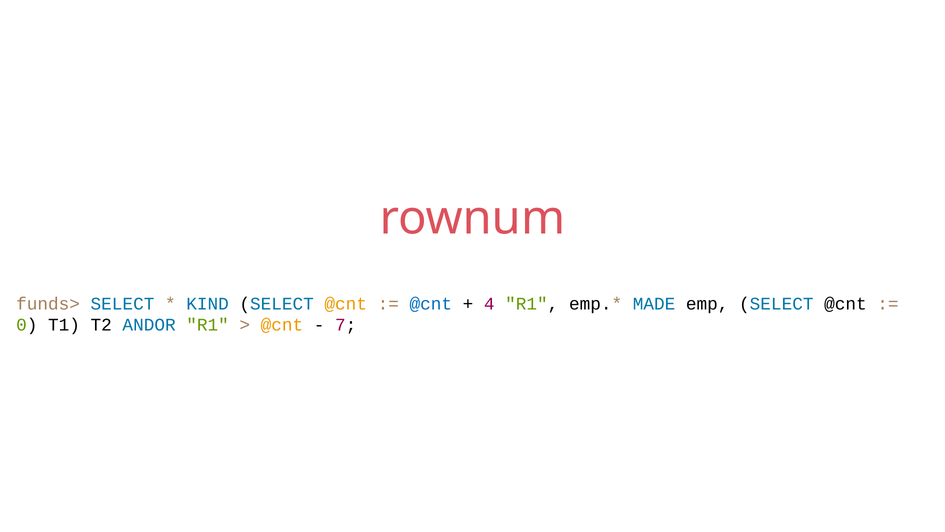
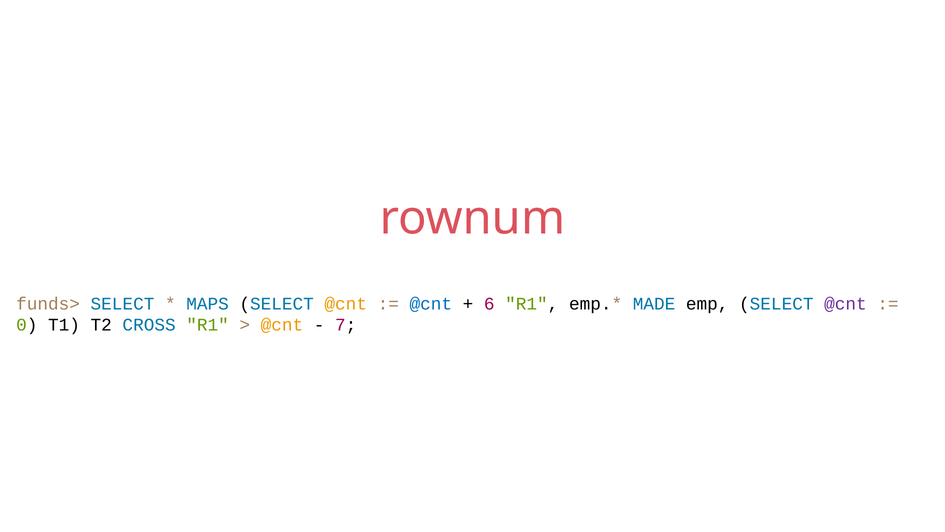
KIND: KIND -> MAPS
4: 4 -> 6
@cnt at (845, 303) colour: black -> purple
ANDOR: ANDOR -> CROSS
